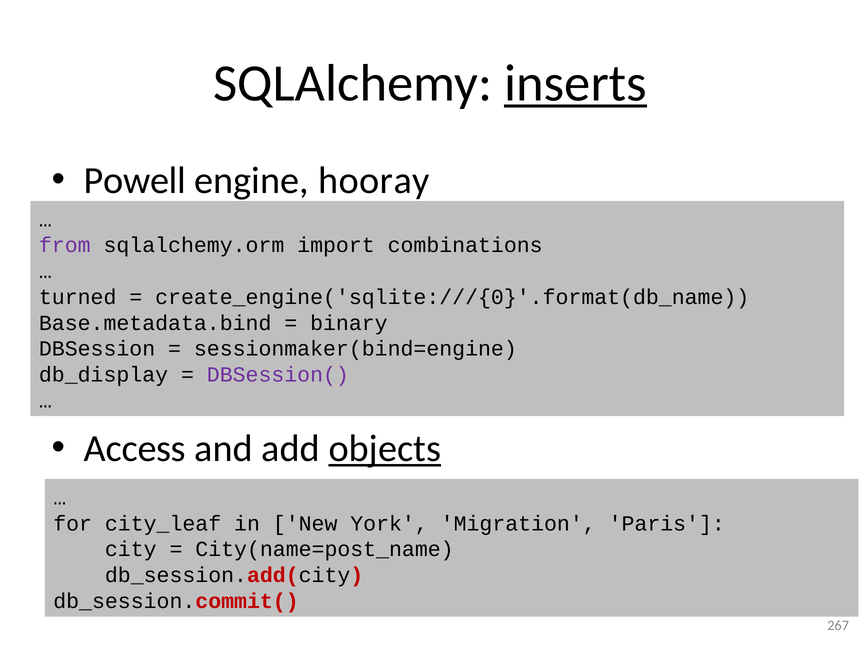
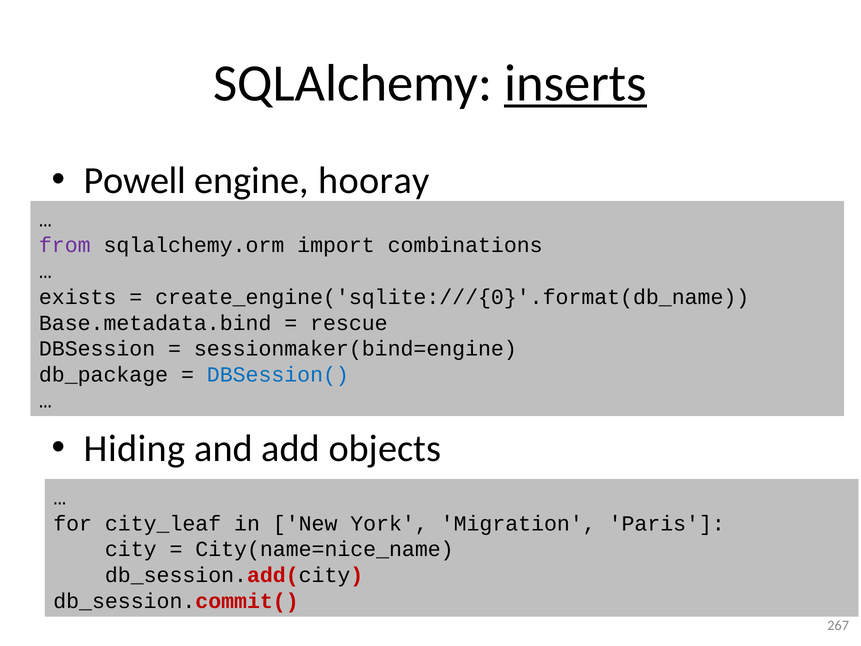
turned: turned -> exists
binary: binary -> rescue
db_display: db_display -> db_package
DBSession( colour: purple -> blue
Access: Access -> Hiding
objects underline: present -> none
City(name=post_name: City(name=post_name -> City(name=nice_name
